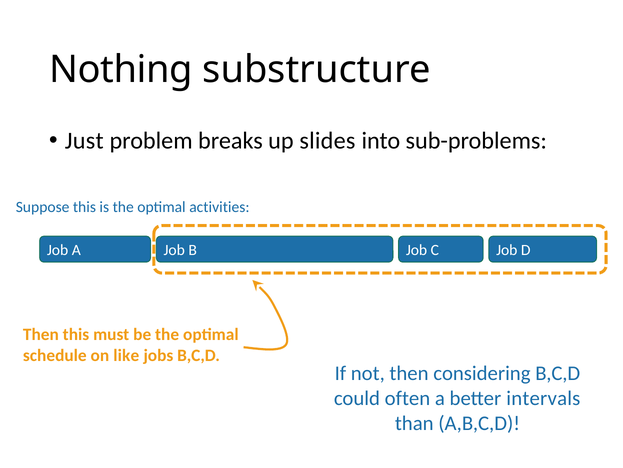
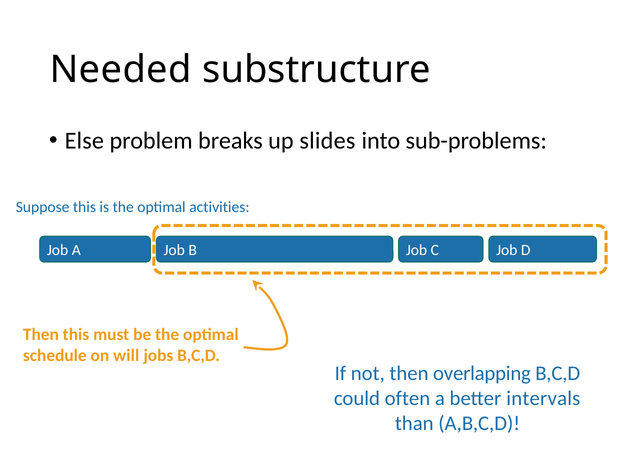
Nothing: Nothing -> Needed
Just: Just -> Else
like: like -> will
considering: considering -> overlapping
